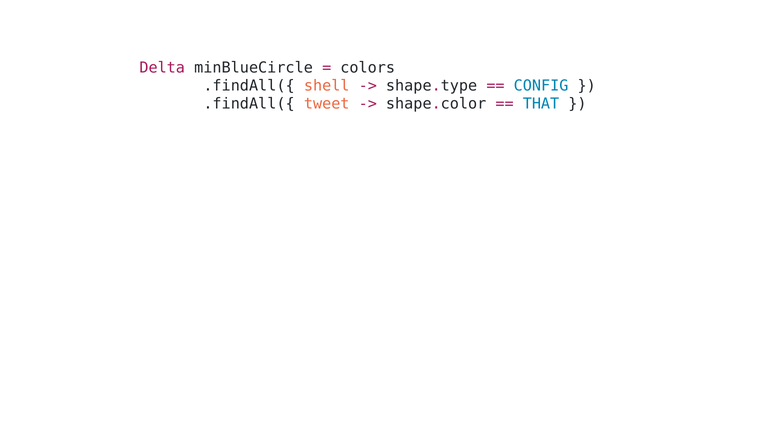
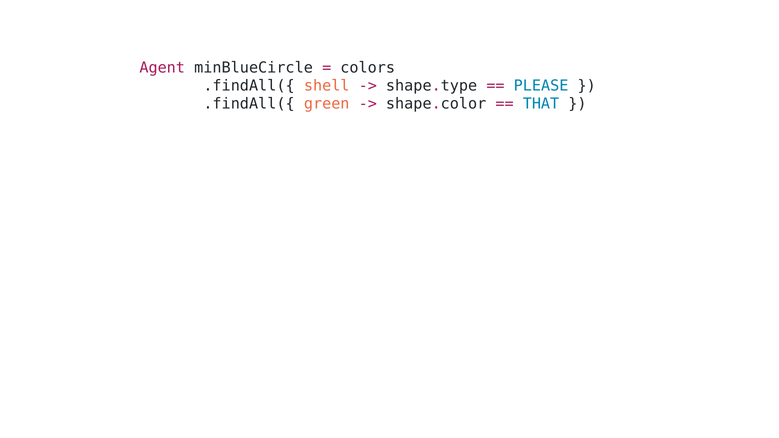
Delta: Delta -> Agent
CONFIG: CONFIG -> PLEASE
tweet: tweet -> green
